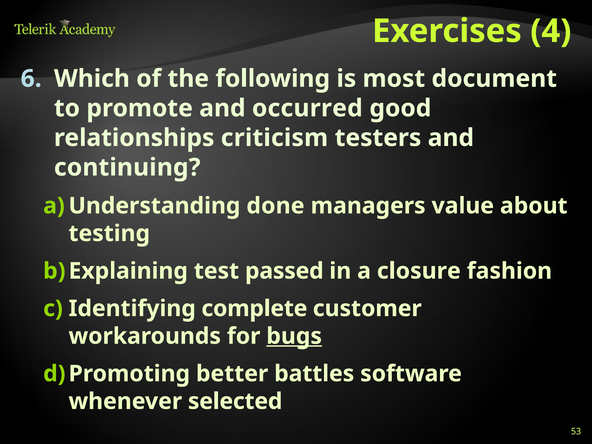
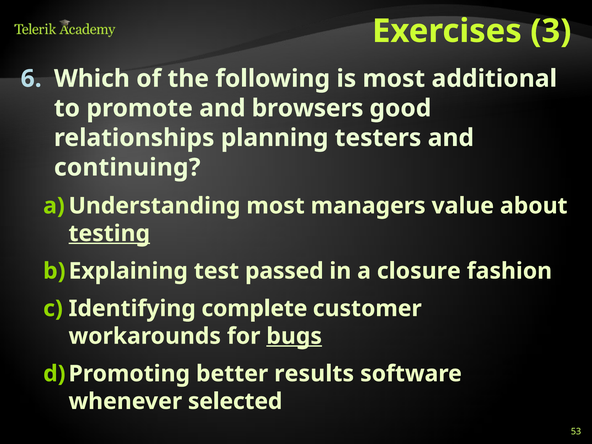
4: 4 -> 3
document: document -> additional
occurred: occurred -> browsers
criticism: criticism -> planning
done at (275, 206): done -> most
testing underline: none -> present
battles: battles -> results
